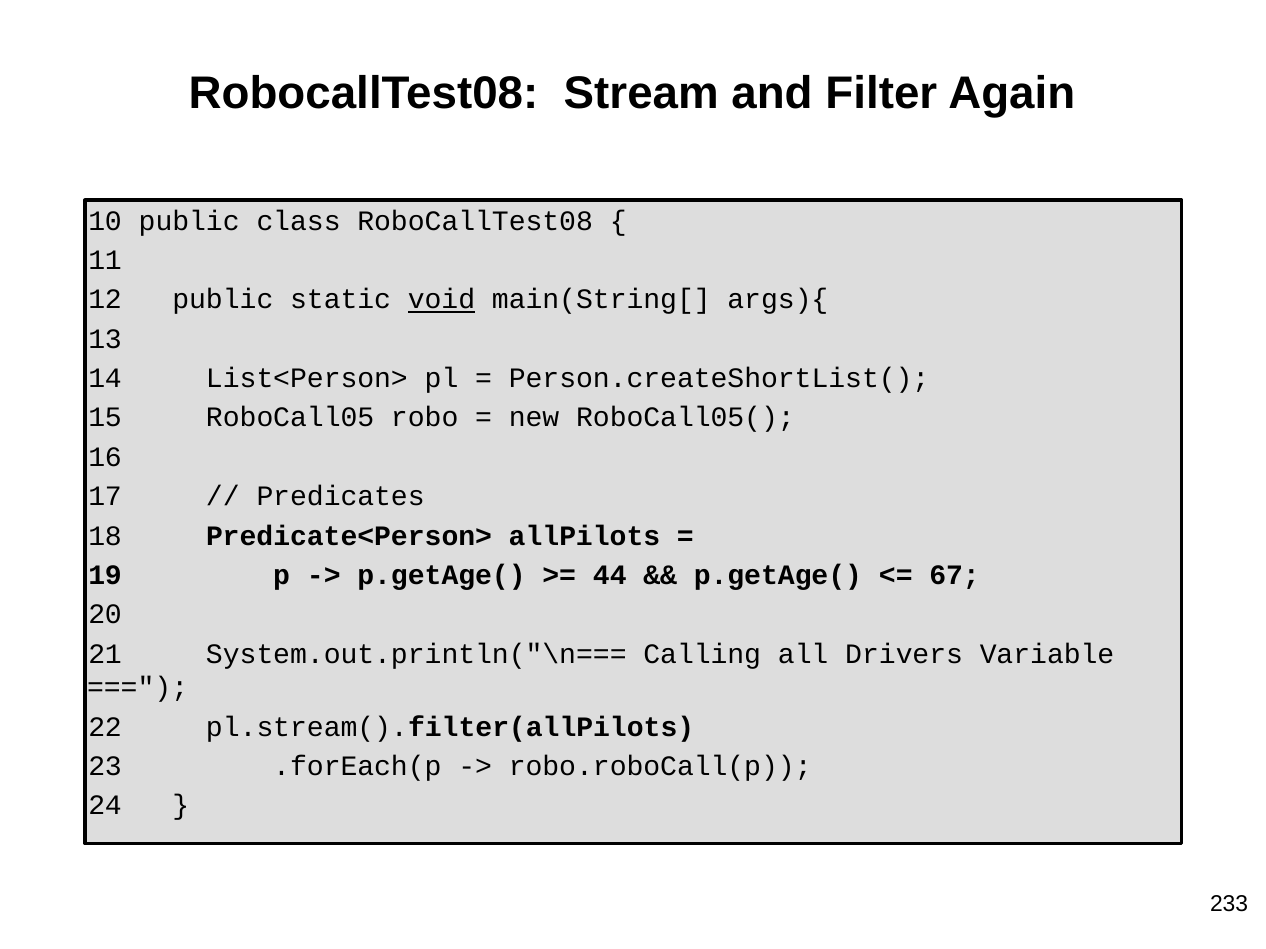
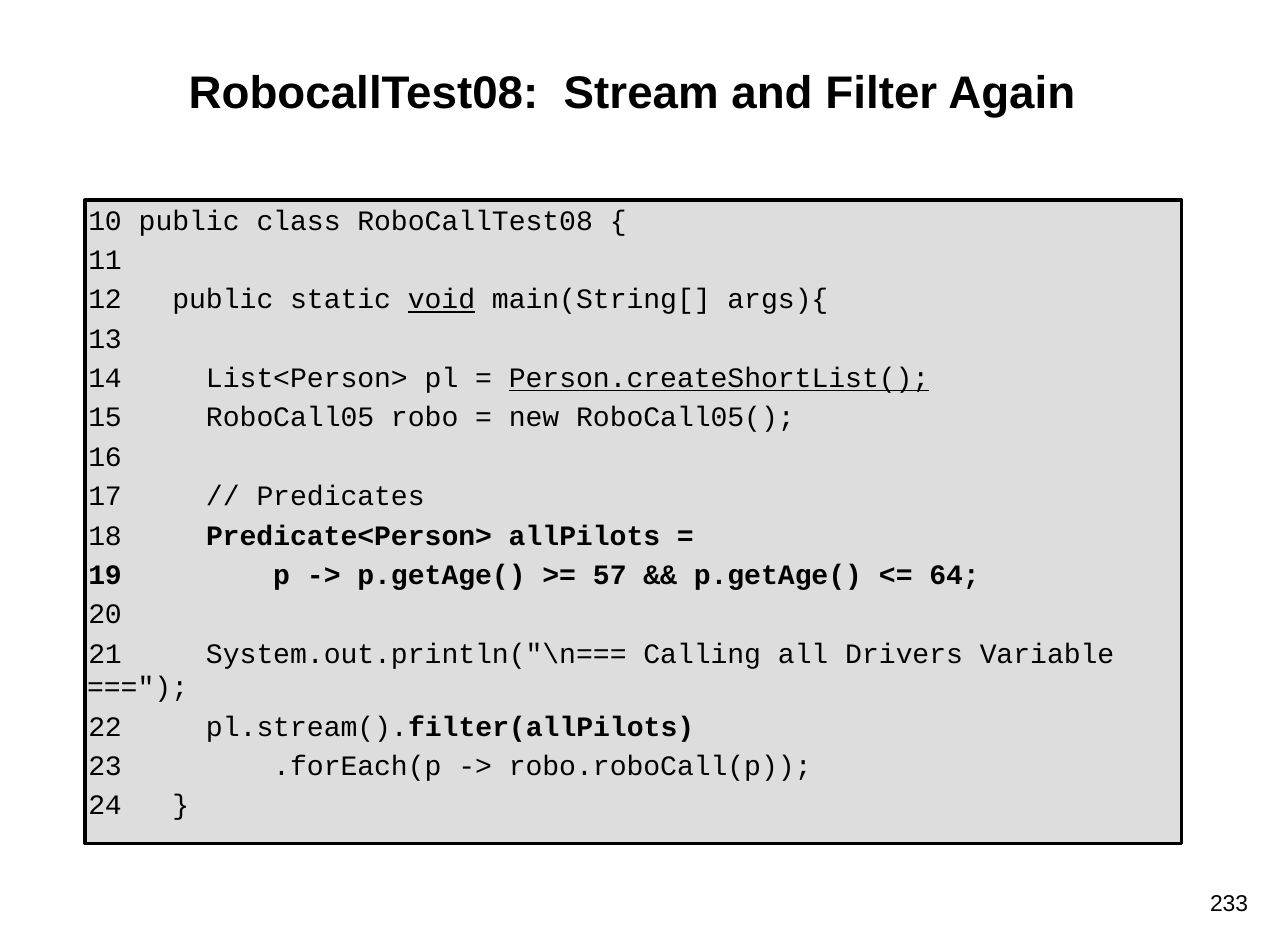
Person.createShortList( underline: none -> present
44: 44 -> 57
67: 67 -> 64
